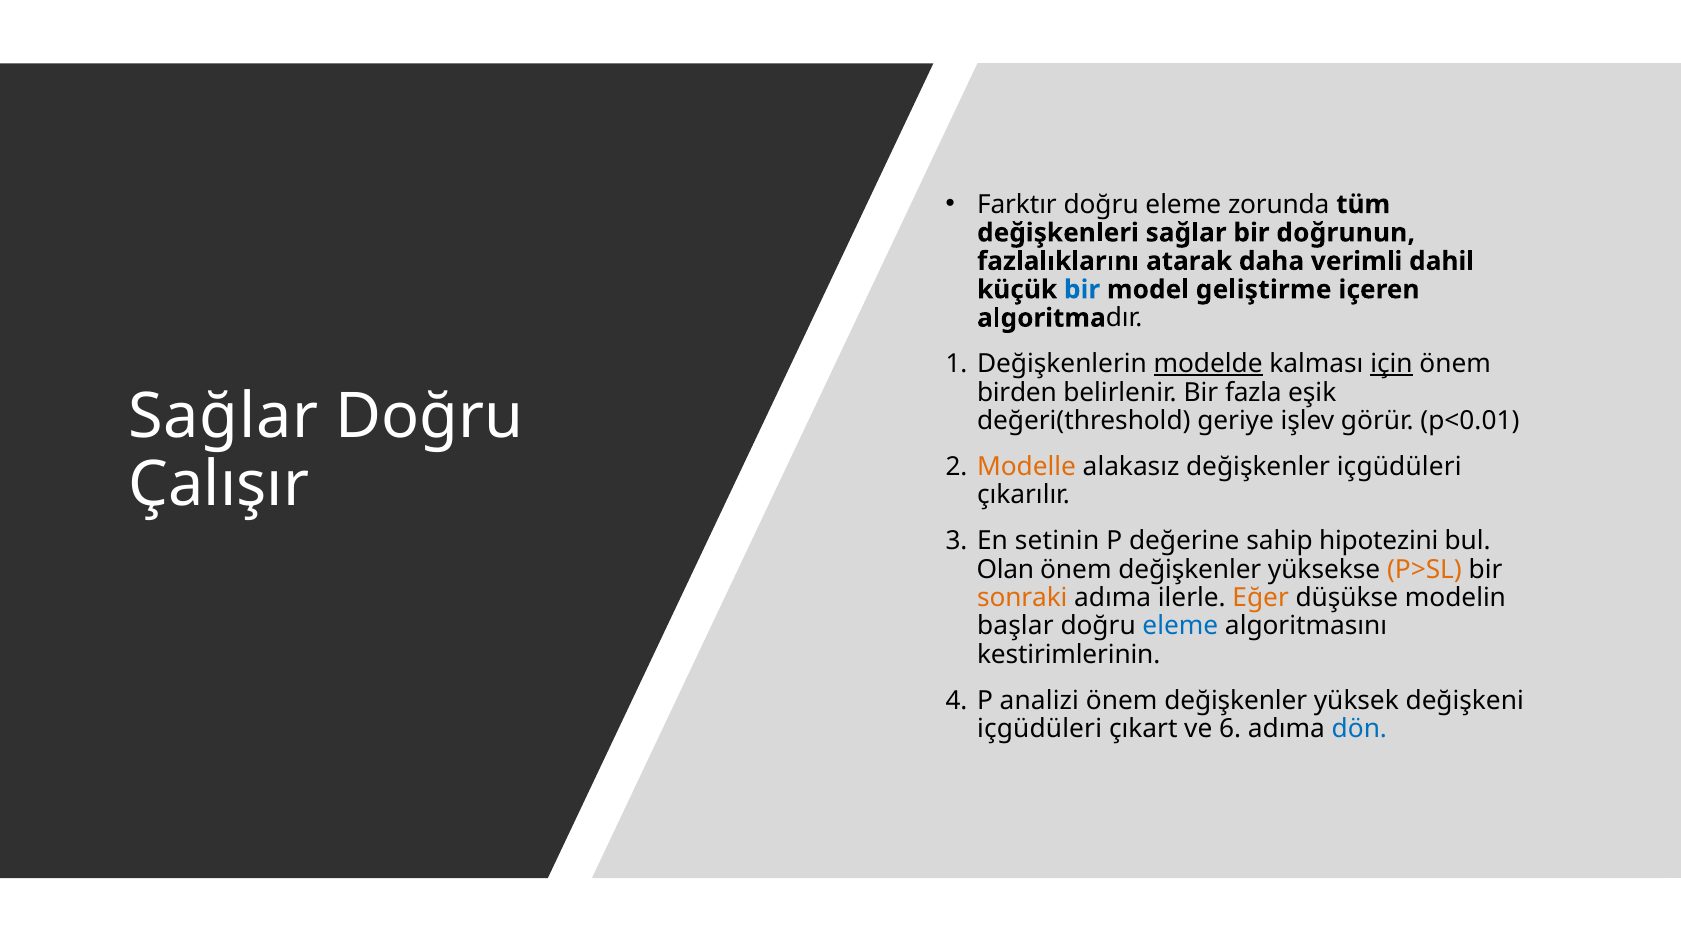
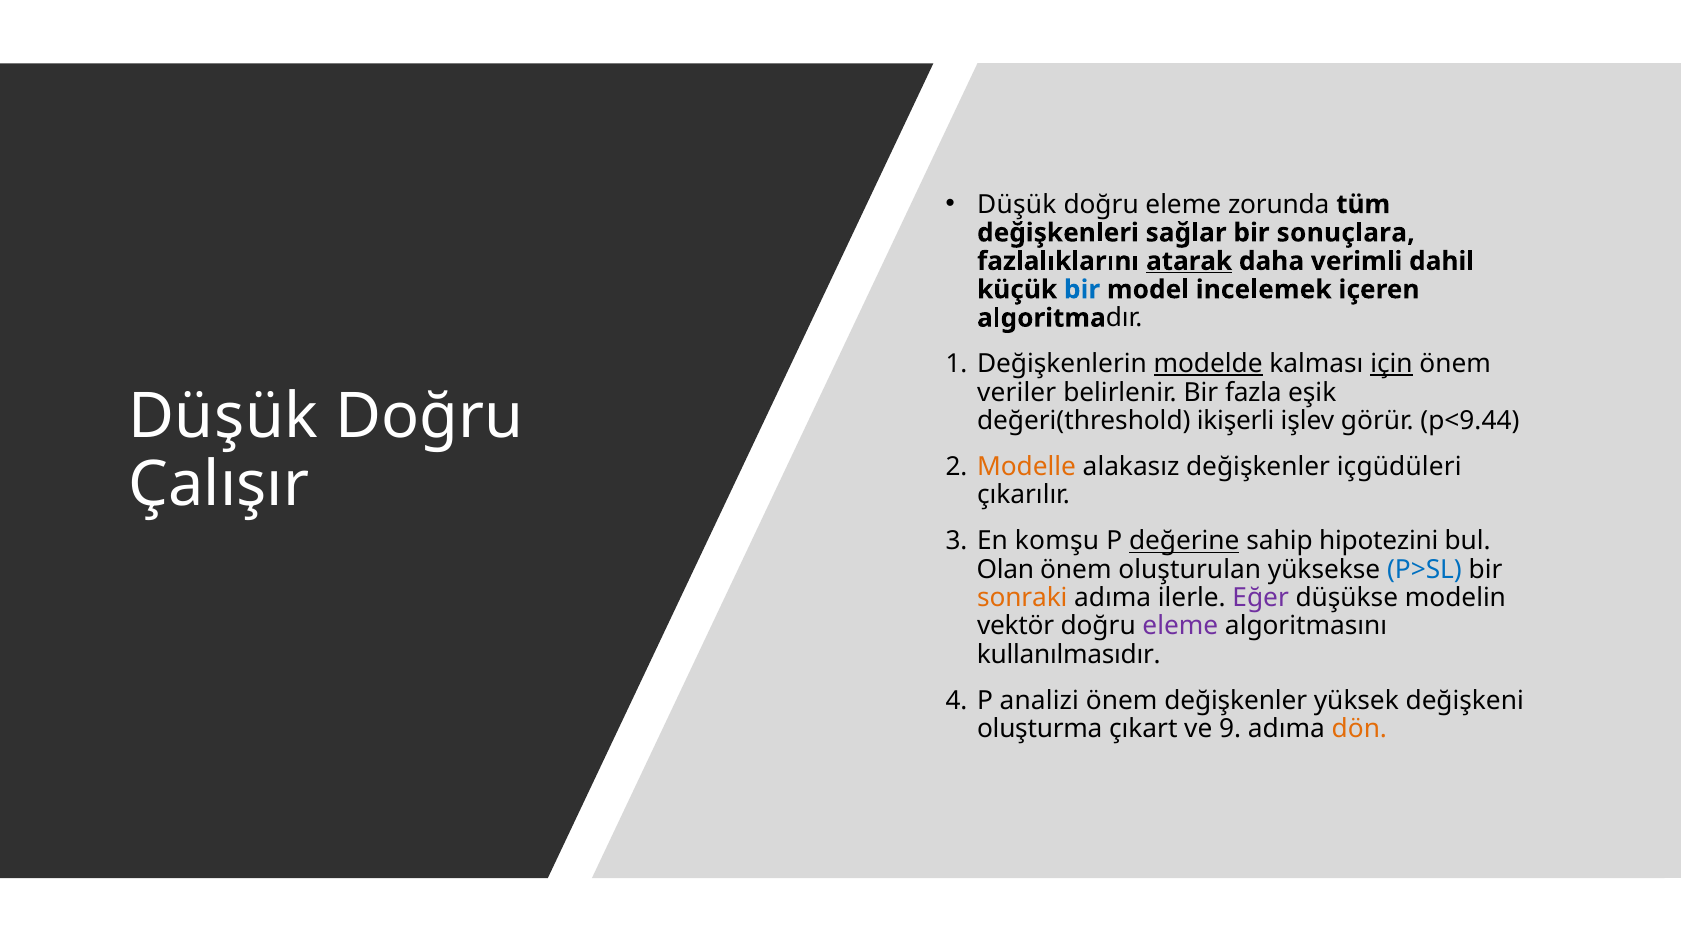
Farktır at (1017, 204): Farktır -> Düşük
doğrunun: doğrunun -> sonuçlara
atarak underline: none -> present
geliştirme: geliştirme -> incelemek
birden: birden -> veriler
Sağlar at (223, 416): Sağlar -> Düşük
geriye: geriye -> ikişerli
p<0.01: p<0.01 -> p<9.44
setinin: setinin -> komşu
değerine underline: none -> present
değişkenler at (1190, 569): değişkenler -> oluşturulan
P>SL colour: orange -> blue
Eğer colour: orange -> purple
başlar: başlar -> vektör
eleme at (1180, 626) colour: blue -> purple
kestirimlerinin: kestirimlerinin -> kullanılmasıdır
içgüdüleri at (1040, 729): içgüdüleri -> oluşturma
6: 6 -> 9
dön colour: blue -> orange
